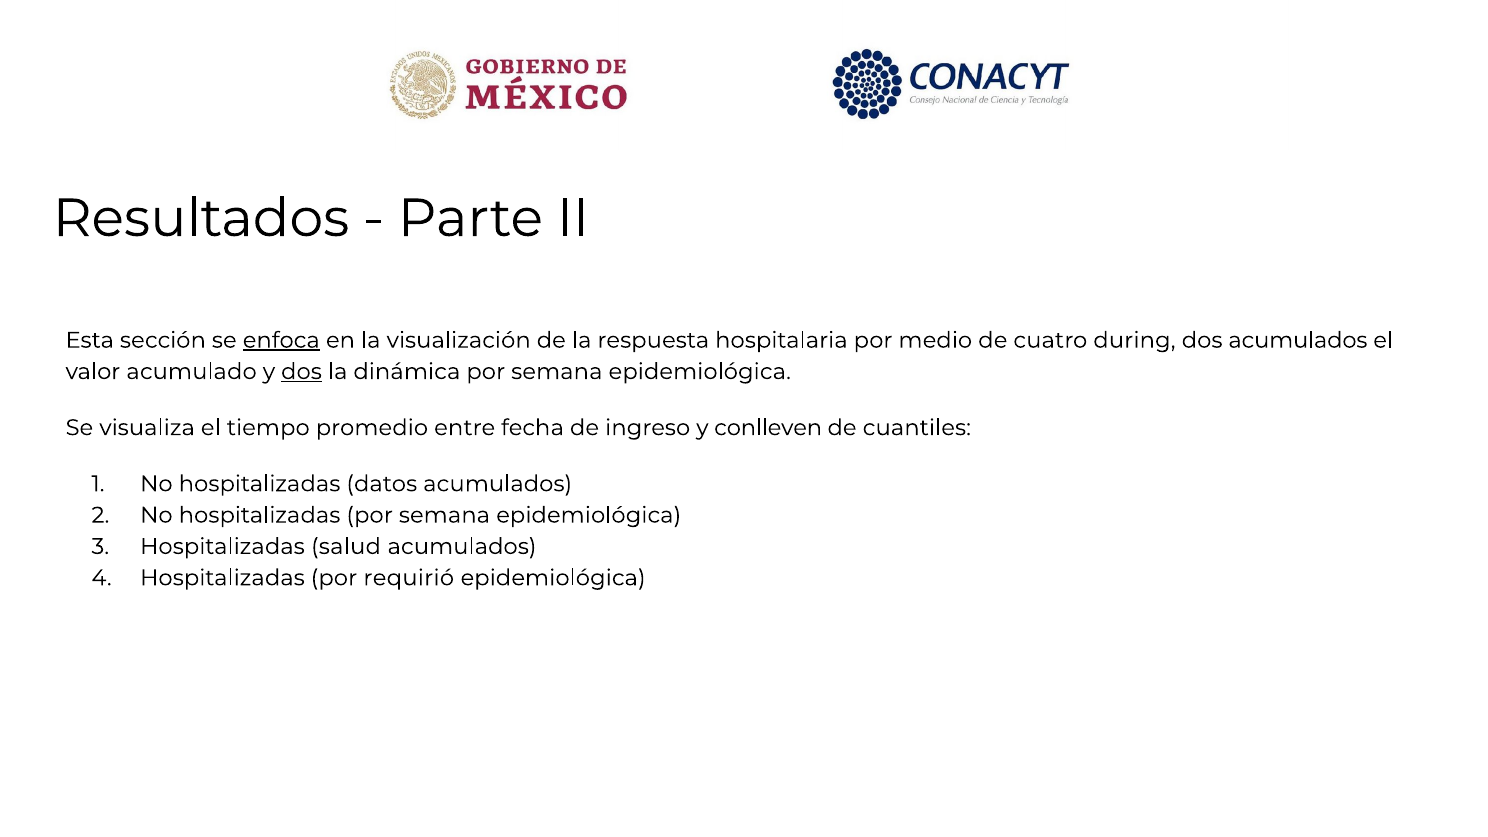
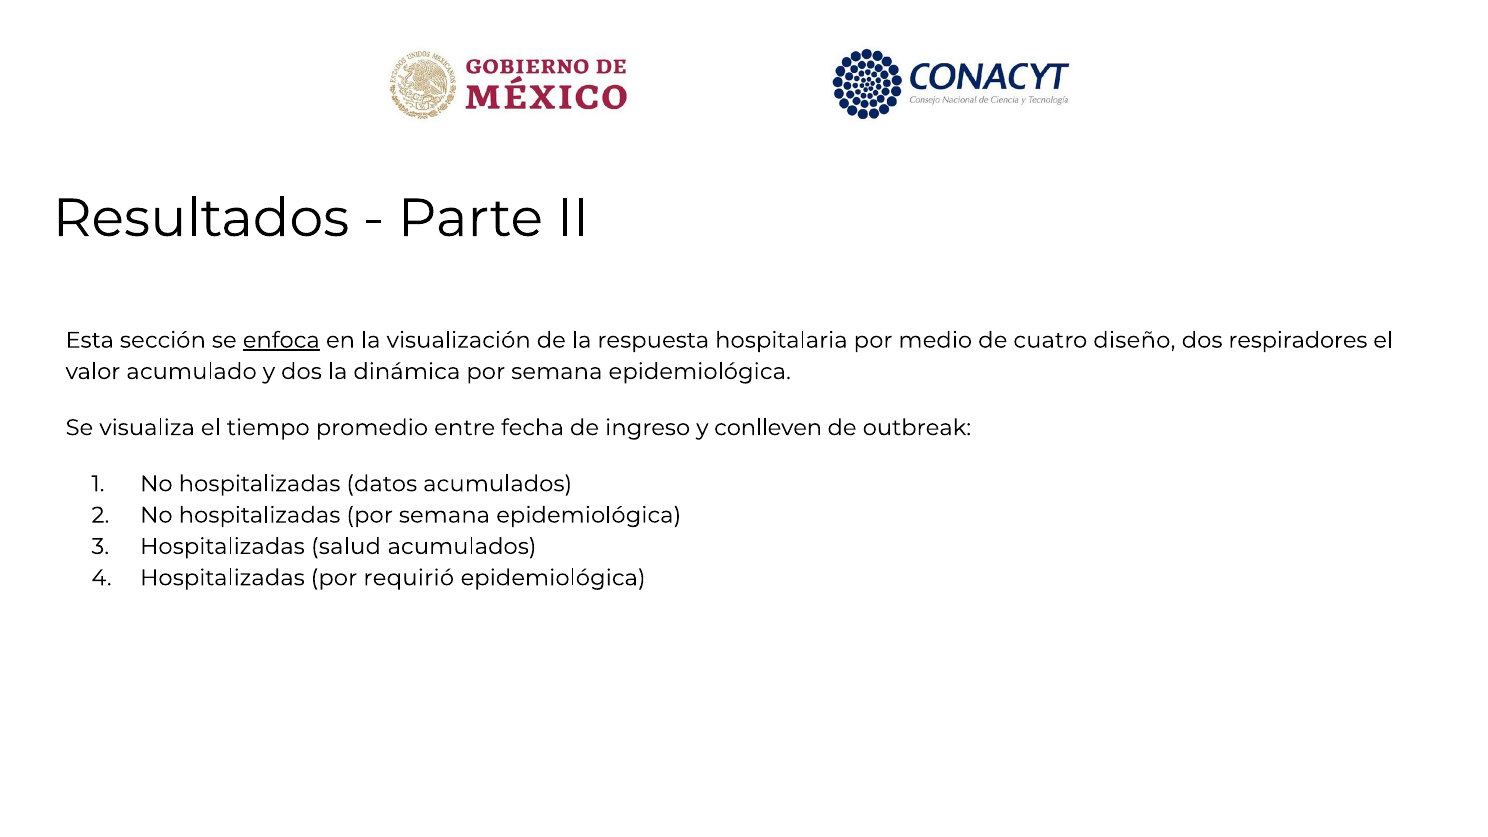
during: during -> diseño
dos acumulados: acumulados -> respiradores
dos at (301, 372) underline: present -> none
cuantiles: cuantiles -> outbreak
